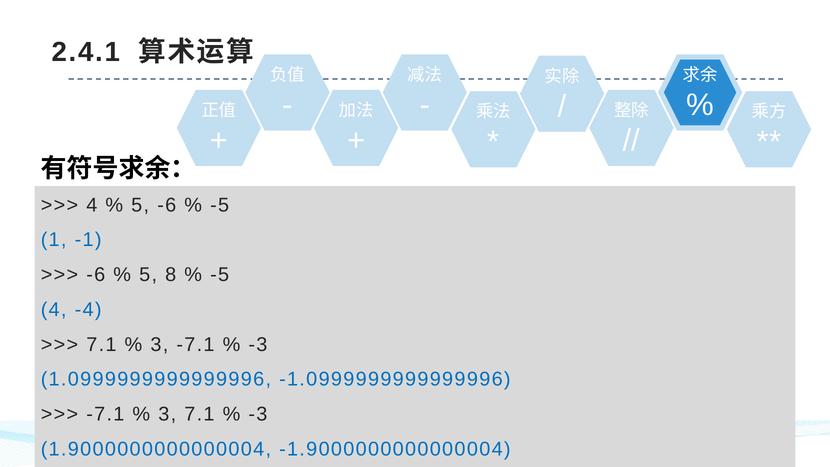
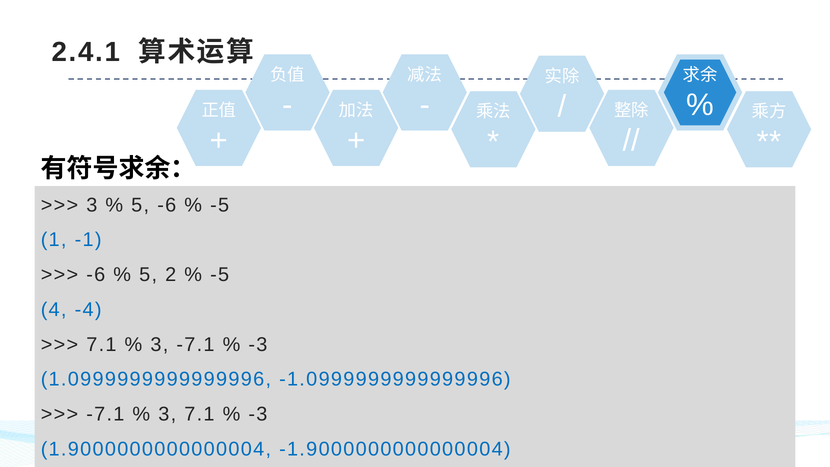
4 at (92, 205): 4 -> 3
8: 8 -> 2
